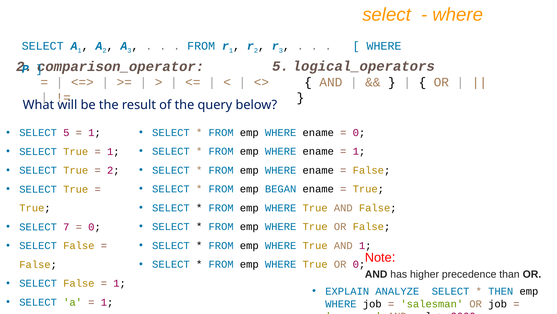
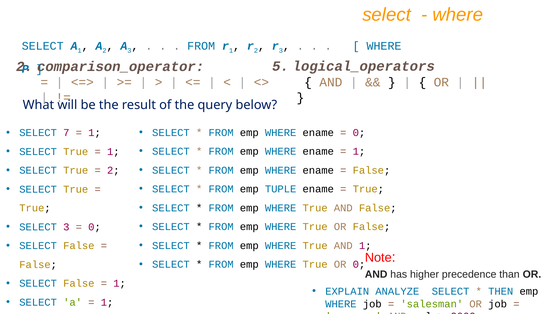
SELECT 5: 5 -> 7
BEGAN: BEGAN -> TUPLE
SELECT 7: 7 -> 3
